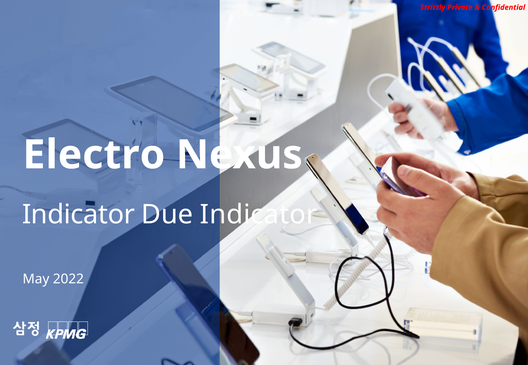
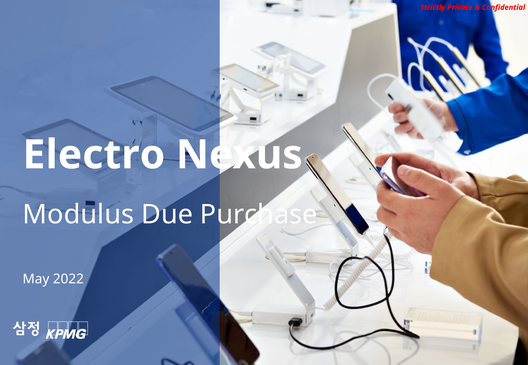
Indicator at (79, 215): Indicator -> Modulus
Due Indicator: Indicator -> Purchase
